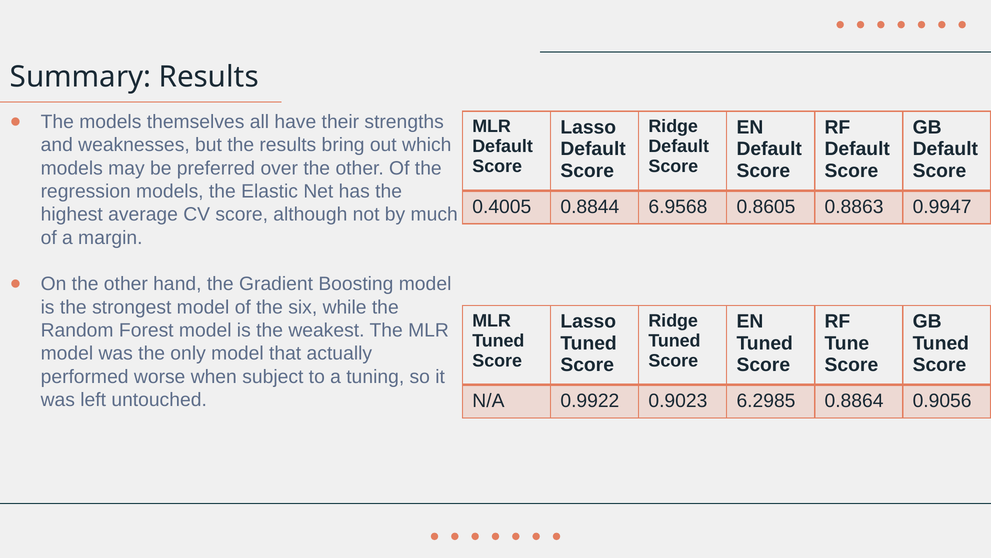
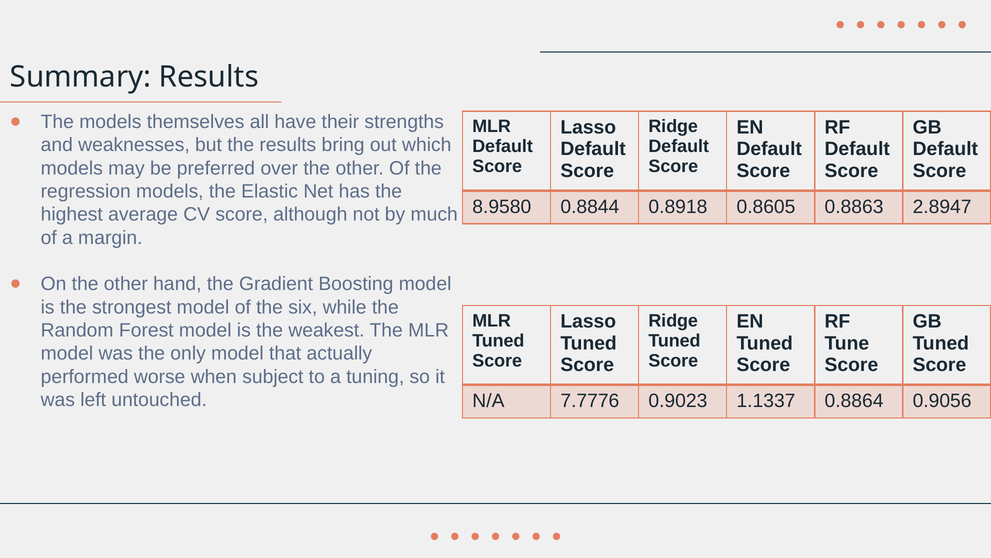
0.4005: 0.4005 -> 8.9580
6.9568: 6.9568 -> 0.8918
0.9947: 0.9947 -> 2.8947
0.9922: 0.9922 -> 7.7776
6.2985: 6.2985 -> 1.1337
